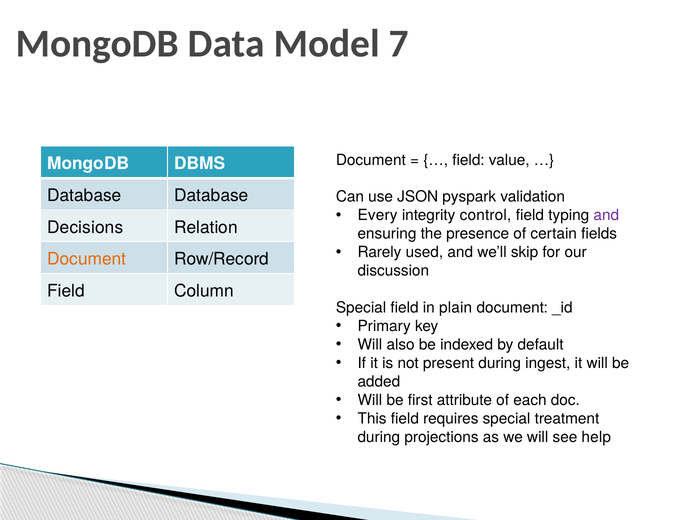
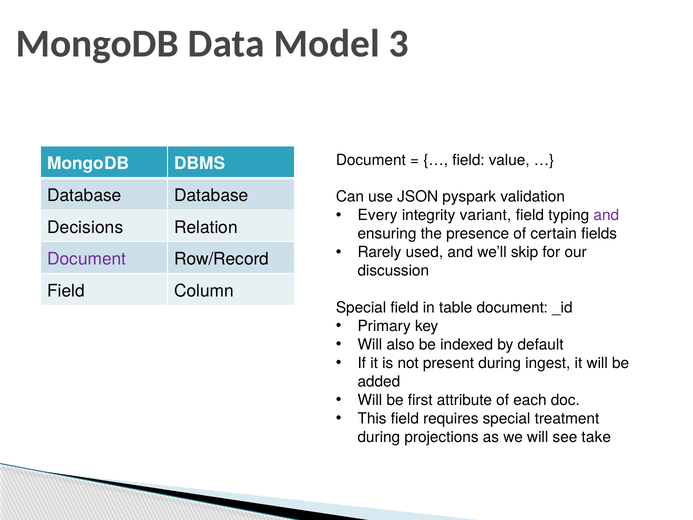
7: 7 -> 3
control: control -> variant
Document at (87, 259) colour: orange -> purple
plain: plain -> table
help: help -> take
